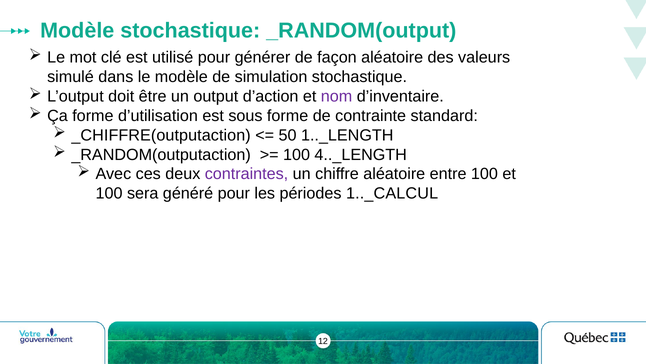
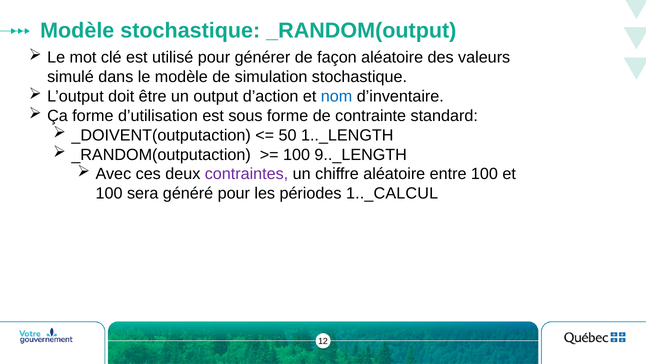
nom colour: purple -> blue
_CHIFFRE(outputaction: _CHIFFRE(outputaction -> _DOIVENT(outputaction
4.._LENGTH: 4.._LENGTH -> 9.._LENGTH
